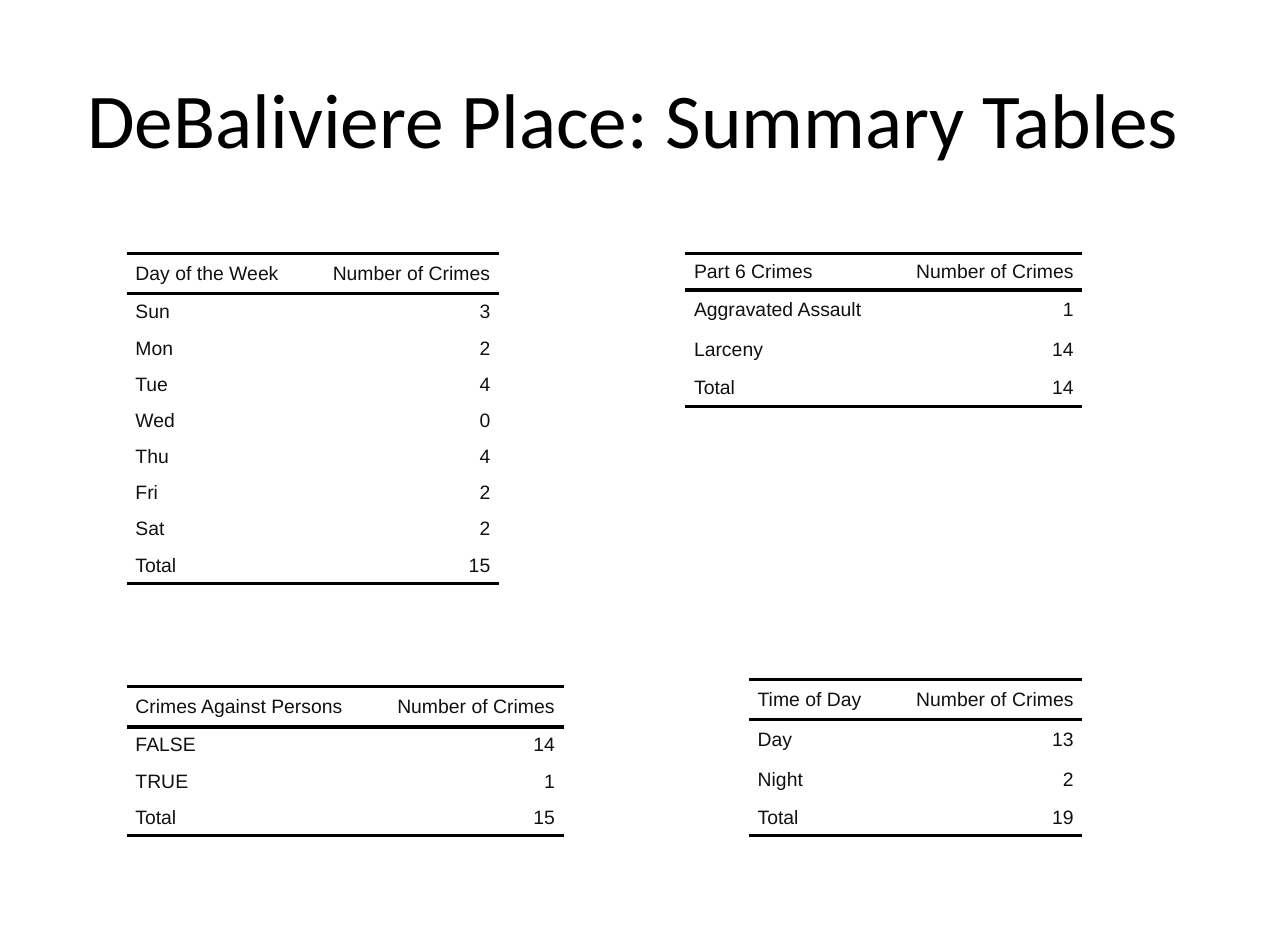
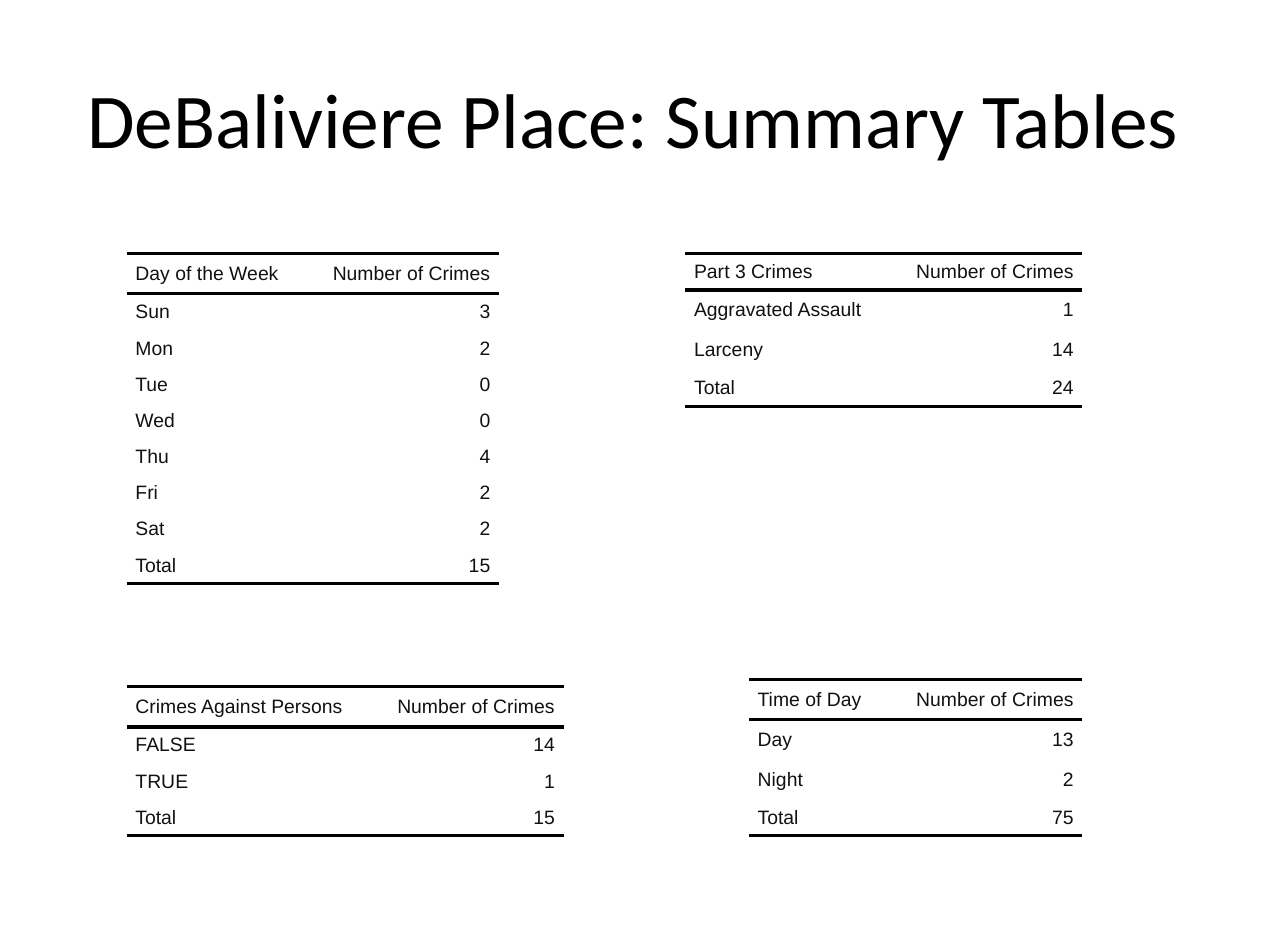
Part 6: 6 -> 3
Tue 4: 4 -> 0
Total 14: 14 -> 24
19: 19 -> 75
